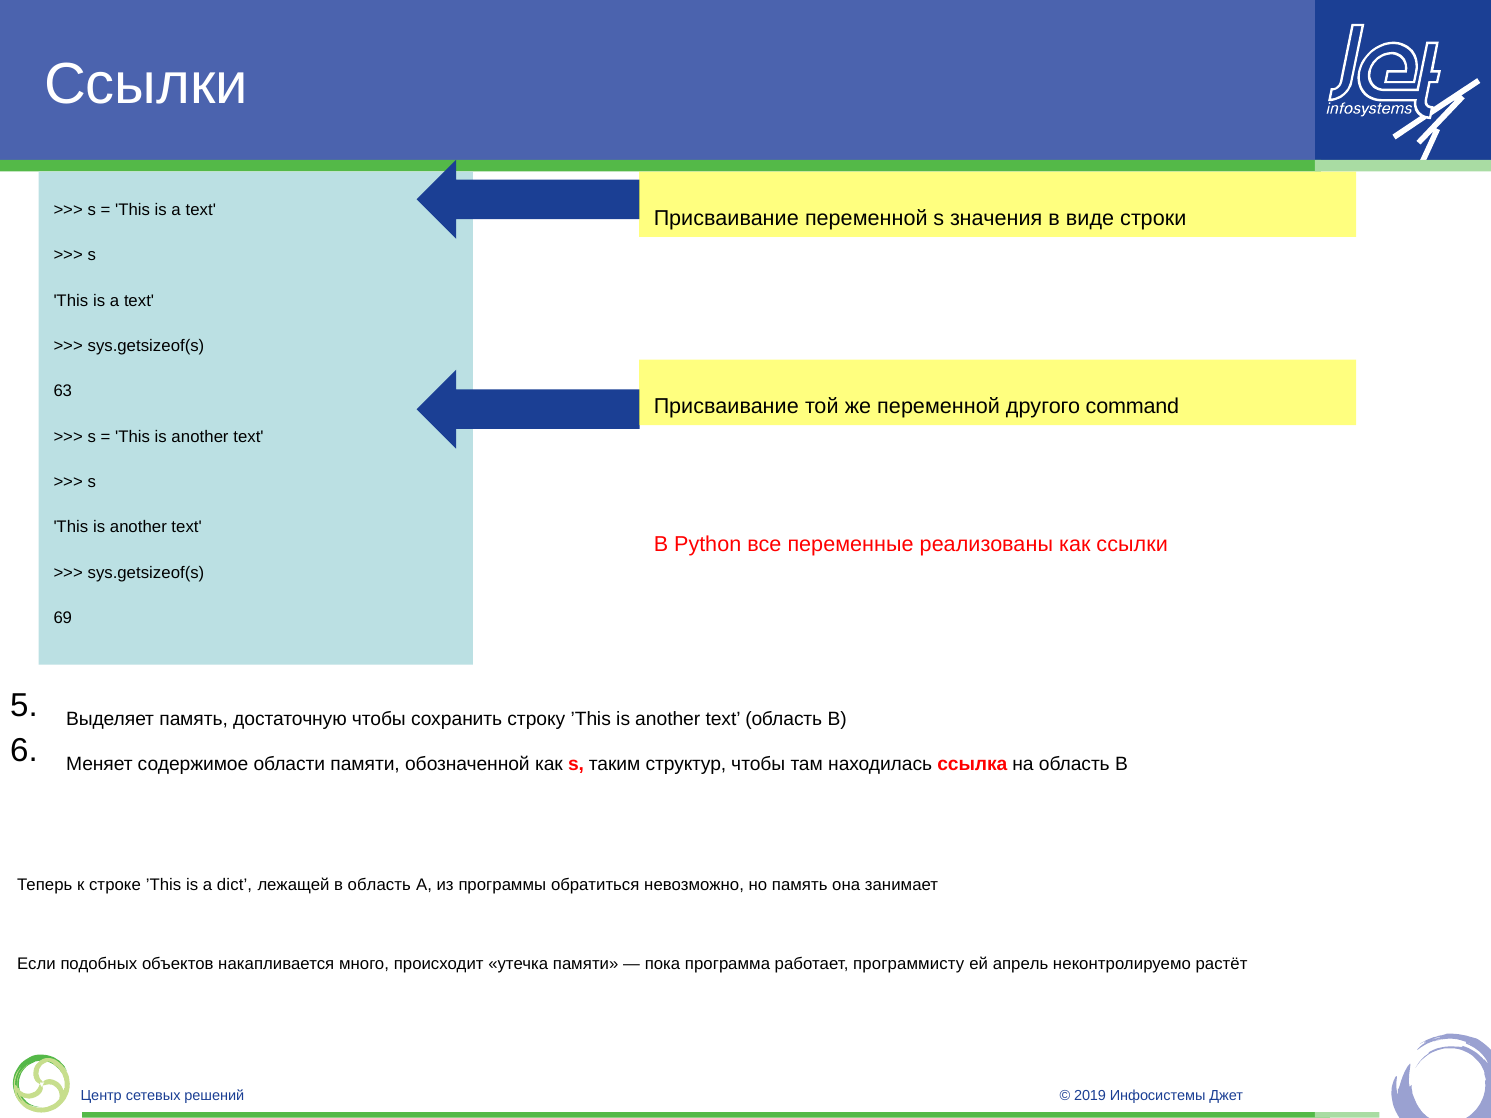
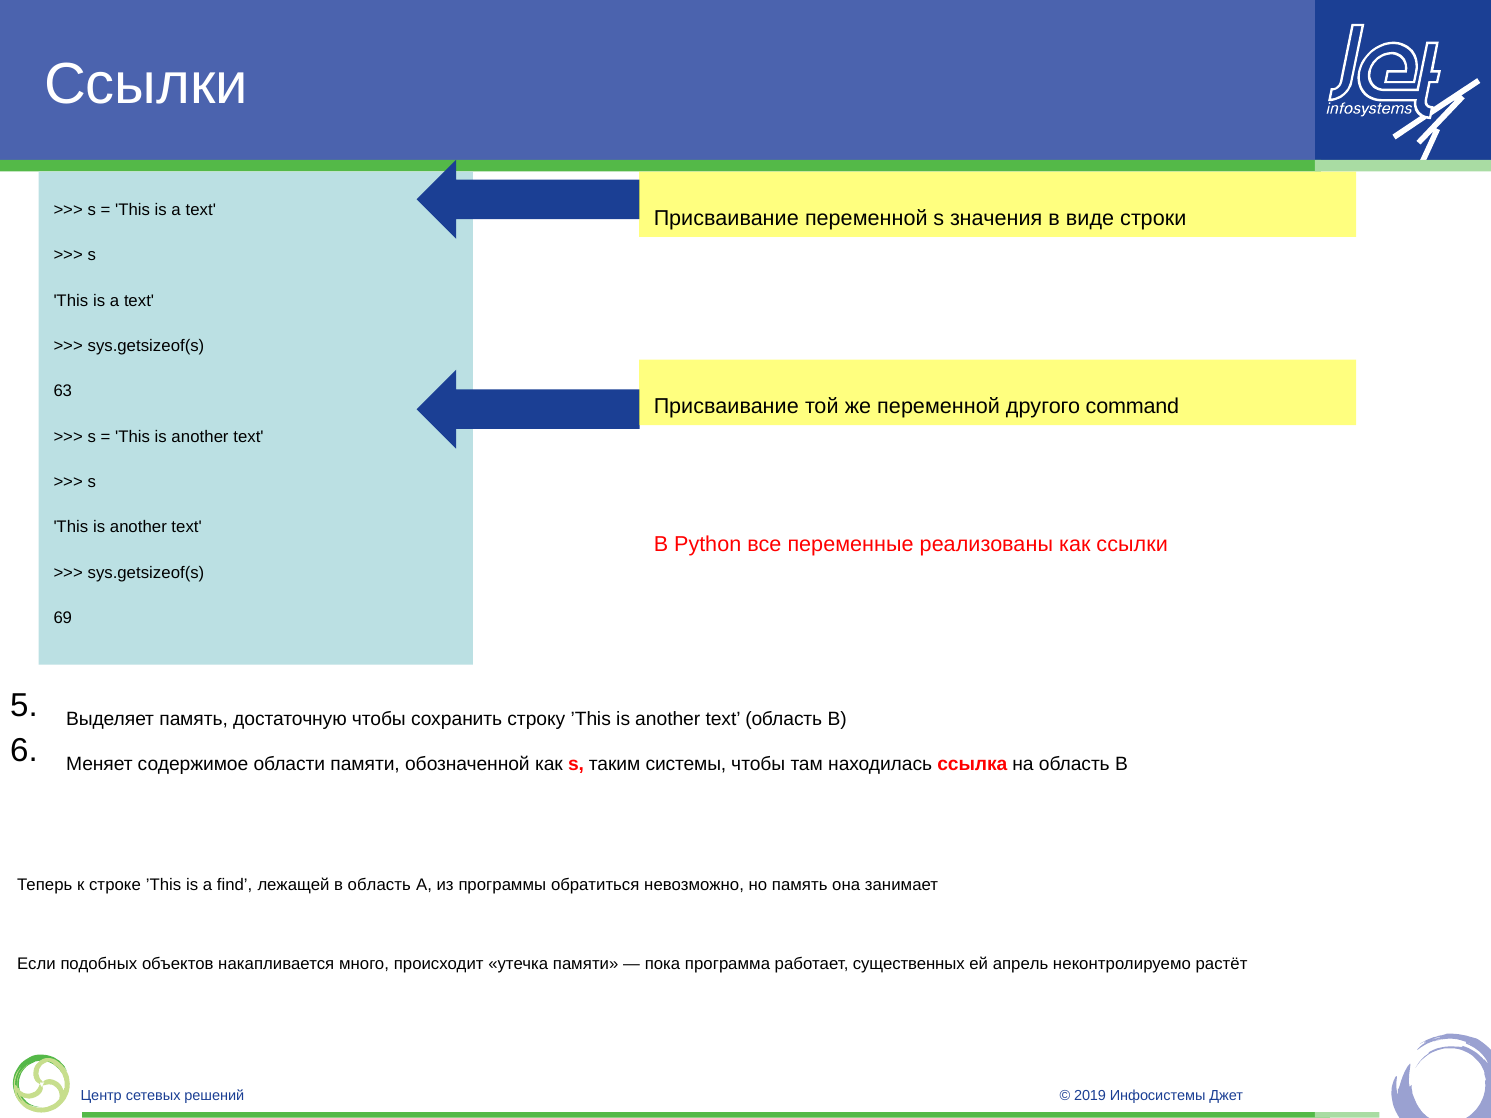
структур: структур -> системы
dict: dict -> find
программисту: программисту -> существенных
